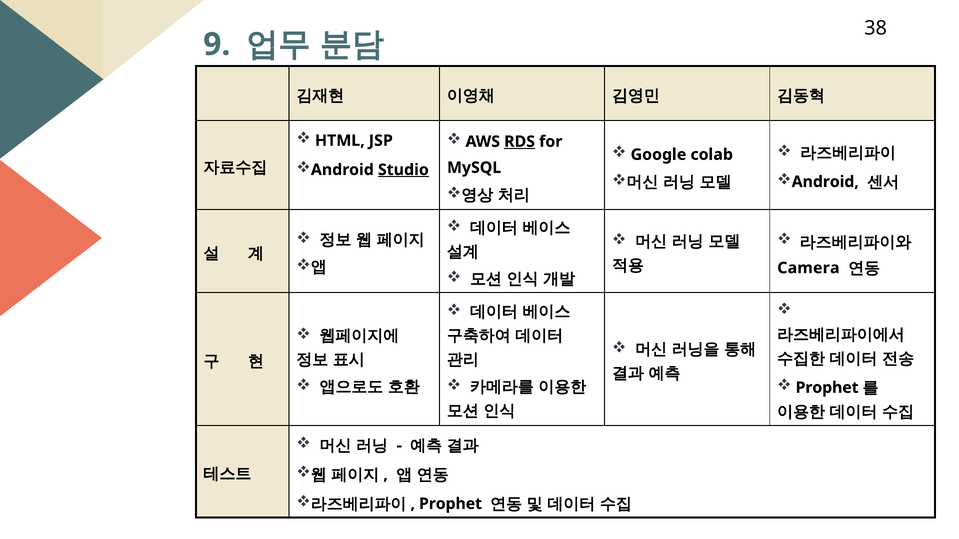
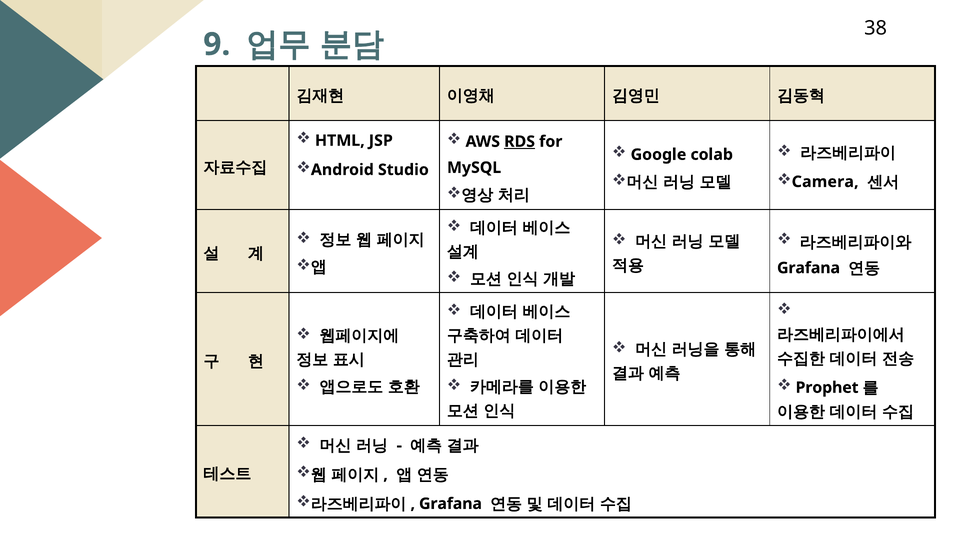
Studio underline: present -> none
Android at (825, 182): Android -> Camera
Camera at (808, 268): Camera -> Grafana
Prophet at (450, 504): Prophet -> Grafana
